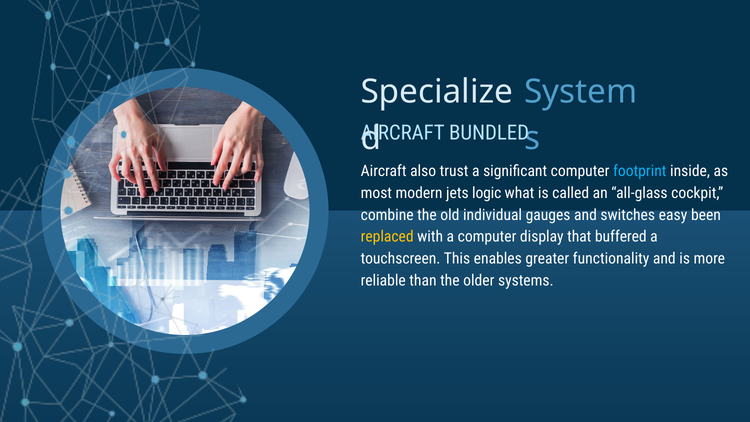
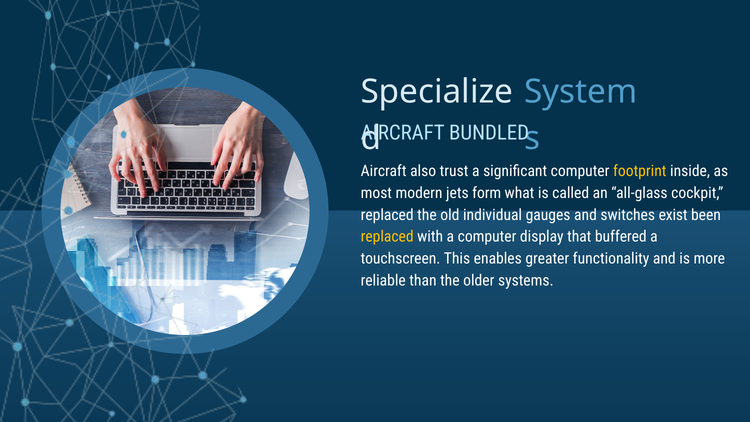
footprint colour: light blue -> yellow
logic: logic -> form
combine at (387, 215): combine -> replaced
easy: easy -> exist
